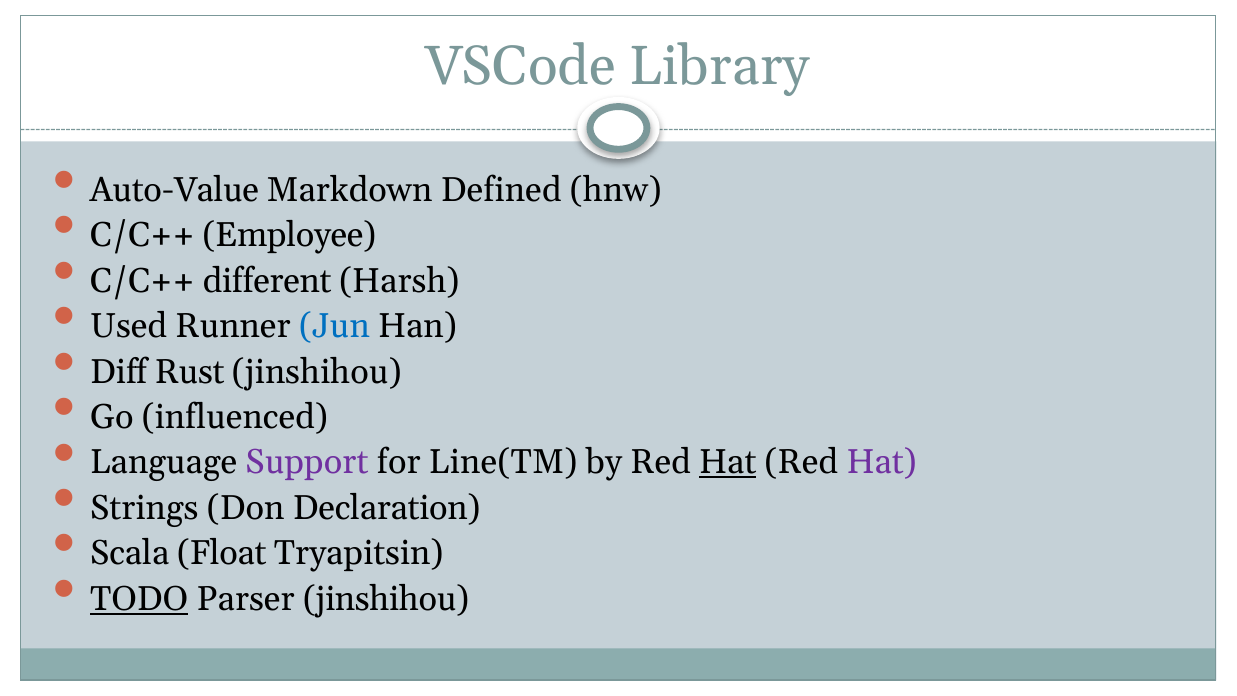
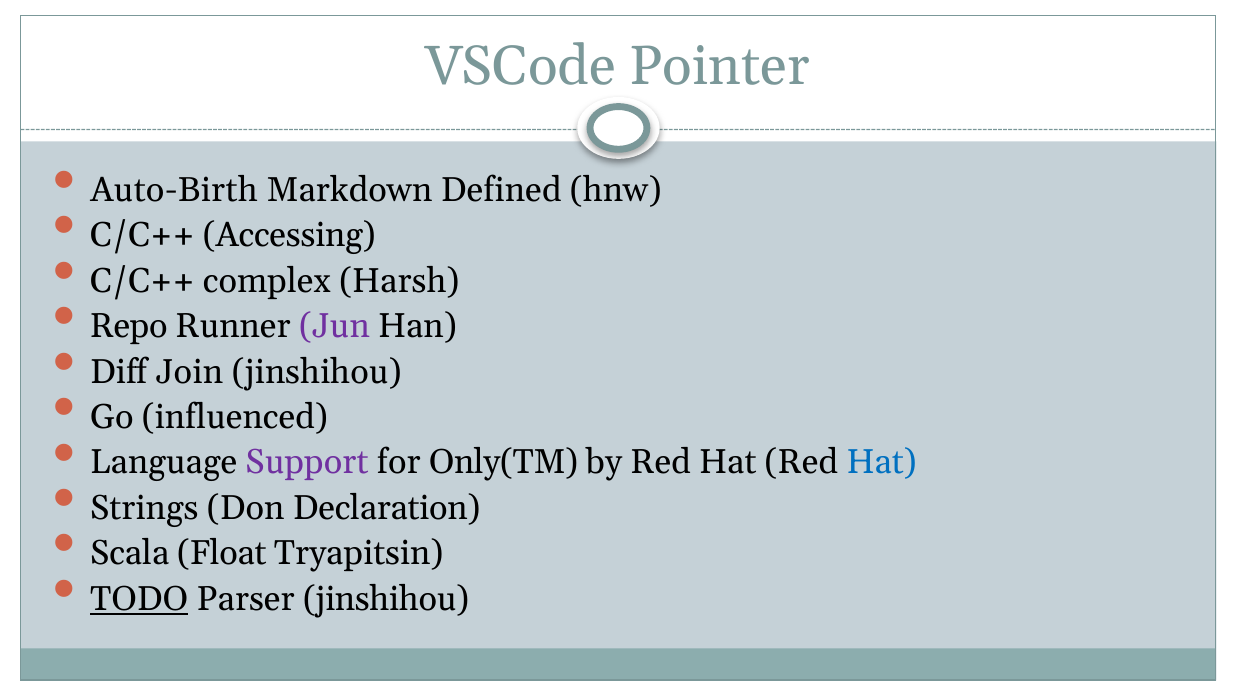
Library: Library -> Pointer
Auto-Value: Auto-Value -> Auto-Birth
Employee: Employee -> Accessing
different: different -> complex
Used: Used -> Repo
Jun colour: blue -> purple
Rust: Rust -> Join
Line(TM: Line(TM -> Only(TM
Hat at (728, 463) underline: present -> none
Hat at (882, 463) colour: purple -> blue
